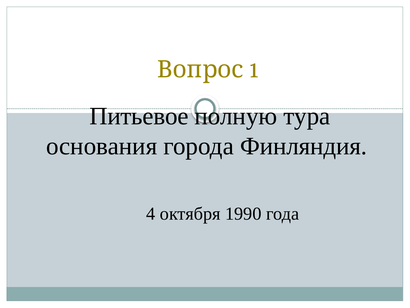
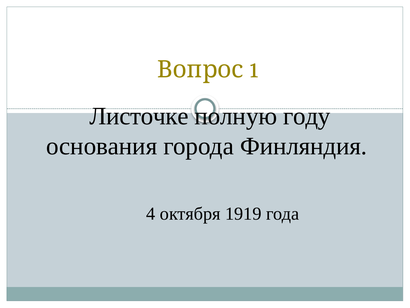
Питьевое: Питьевое -> Листочке
тура: тура -> году
1990: 1990 -> 1919
